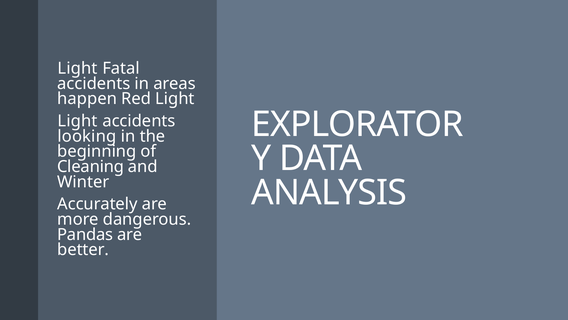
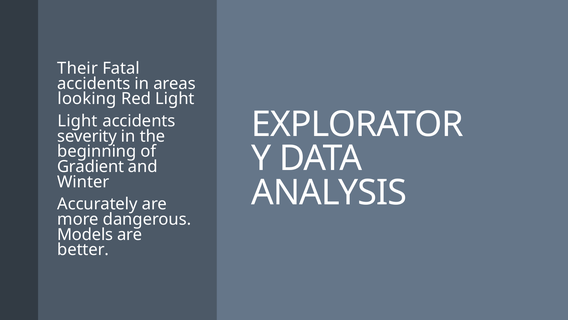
Light at (78, 68): Light -> Their
happen: happen -> looking
looking: looking -> severity
Cleaning: Cleaning -> Gradient
Pandas: Pandas -> Models
